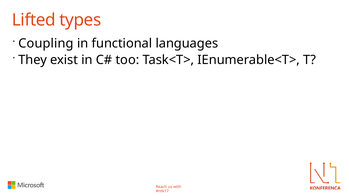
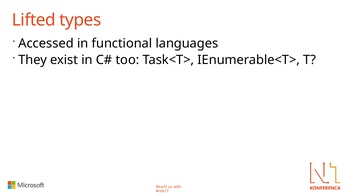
Coupling: Coupling -> Accessed
